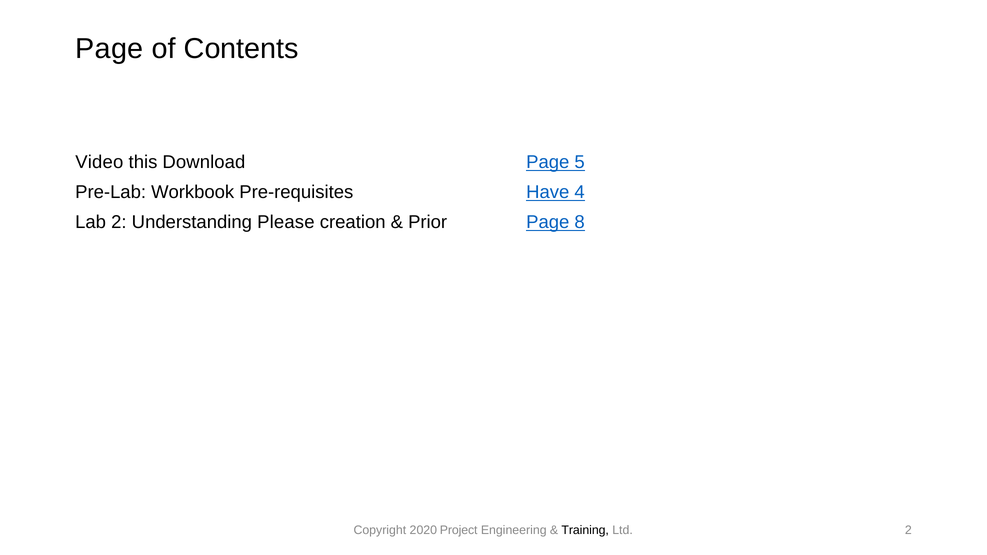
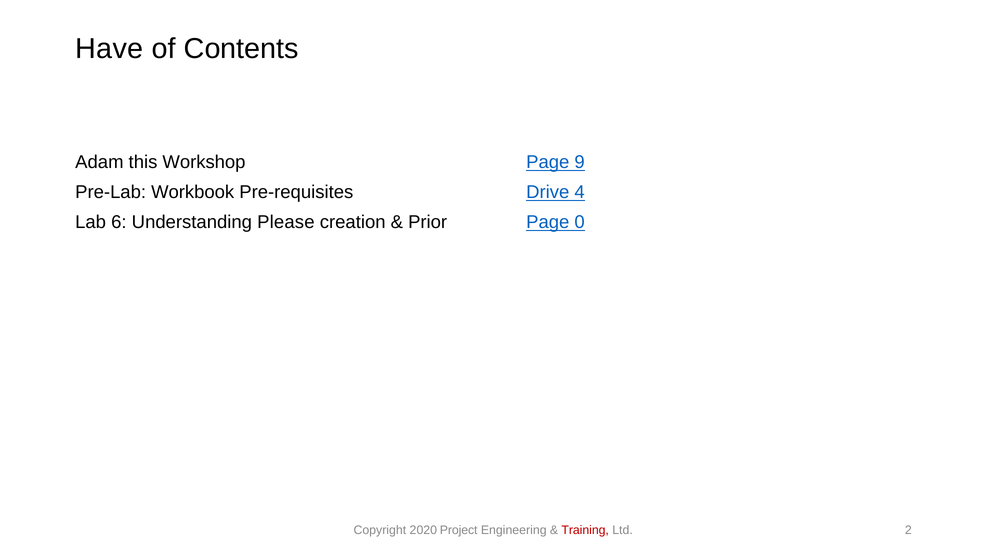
Page at (109, 49): Page -> Have
Video: Video -> Adam
Download: Download -> Workshop
5: 5 -> 9
Have: Have -> Drive
Lab 2: 2 -> 6
8: 8 -> 0
Training colour: black -> red
